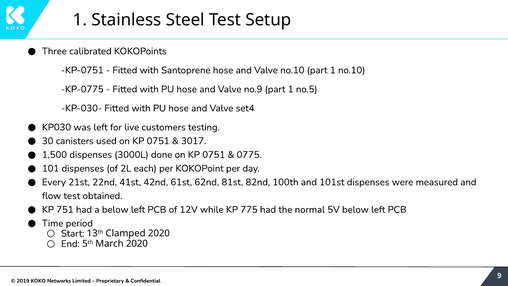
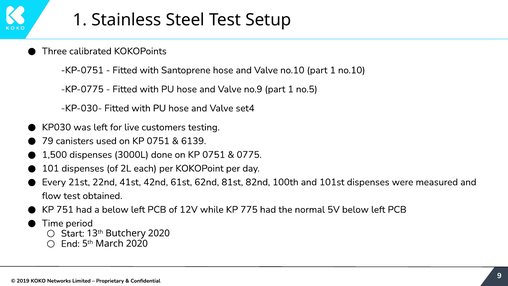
30: 30 -> 79
3017: 3017 -> 6139
Clamped: Clamped -> Butchery
